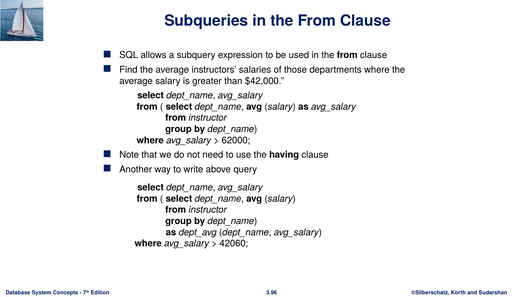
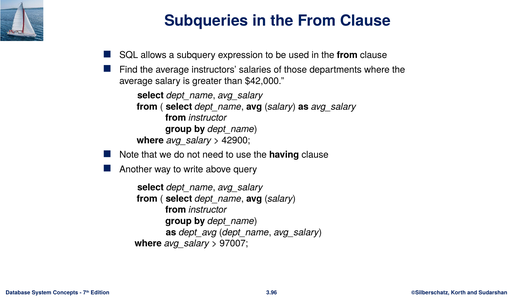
62000: 62000 -> 42900
42060: 42060 -> 97007
